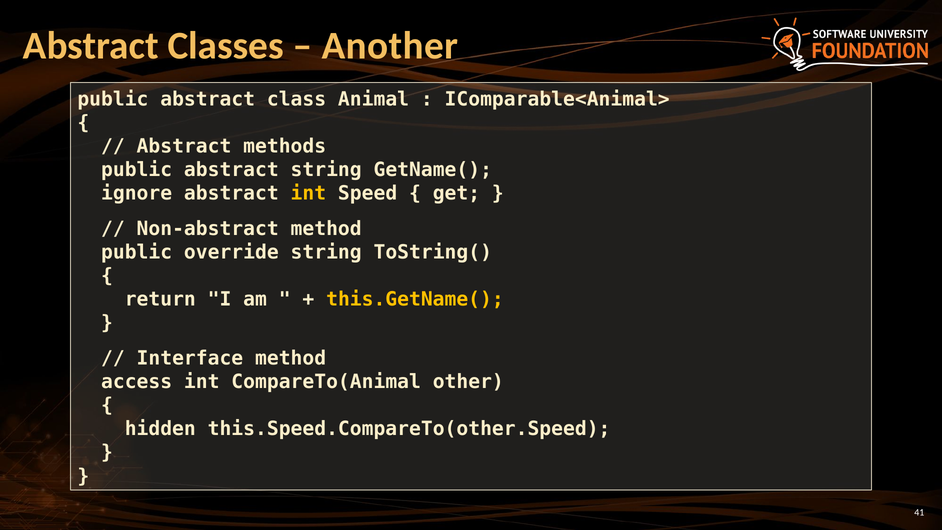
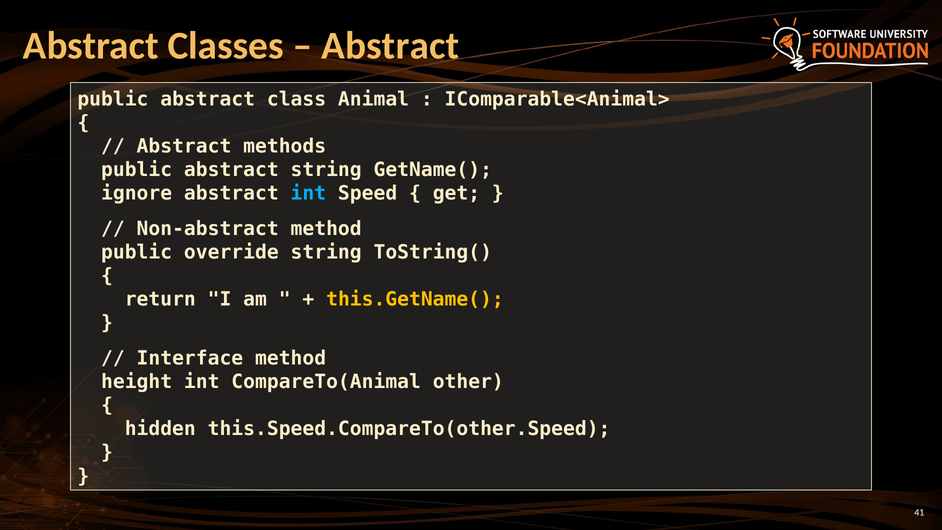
Another at (390, 46): Another -> Abstract
int at (308, 193) colour: yellow -> light blue
access: access -> height
